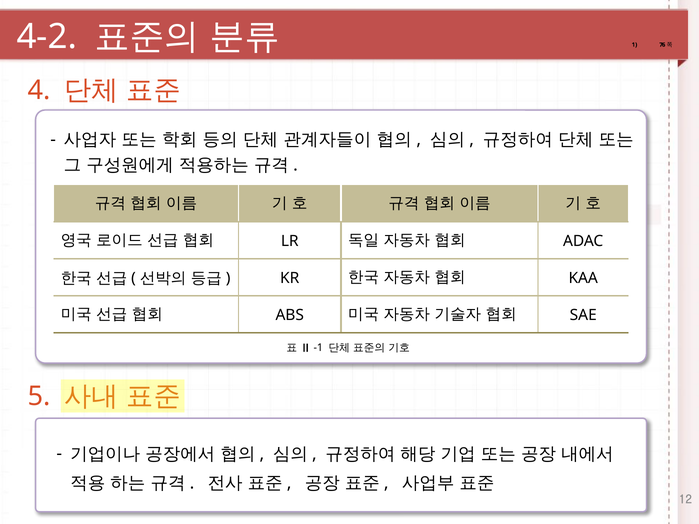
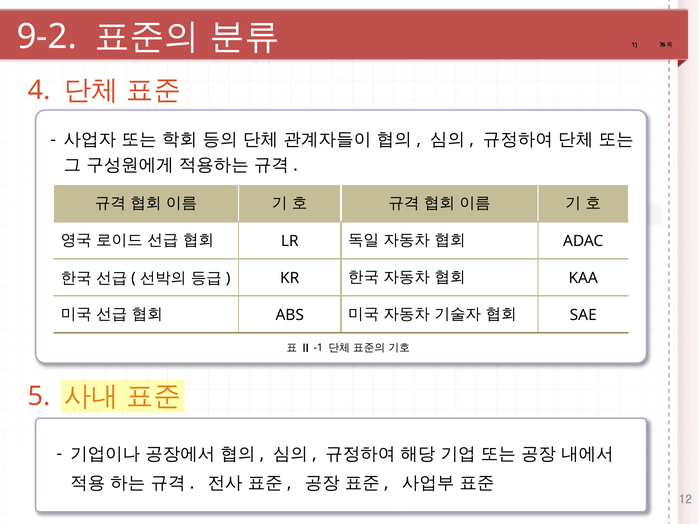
4-2: 4-2 -> 9-2
